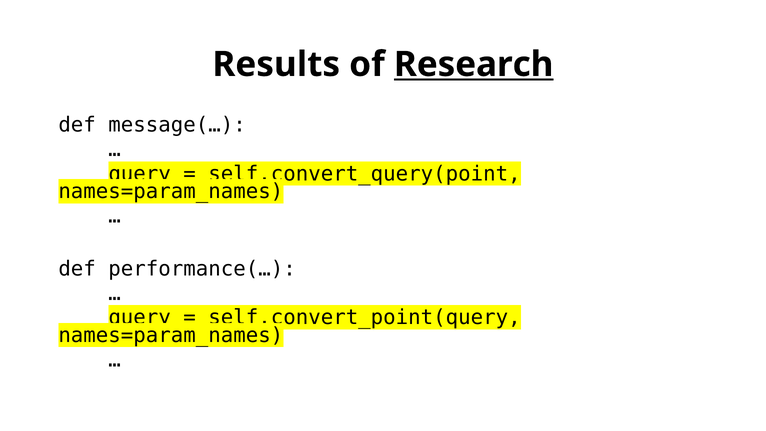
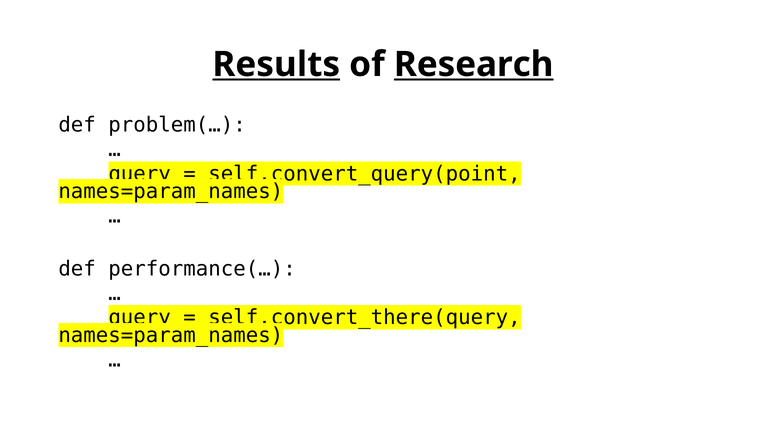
Results underline: none -> present
message(…: message(… -> problem(…
self.convert_point(query: self.convert_point(query -> self.convert_there(query
